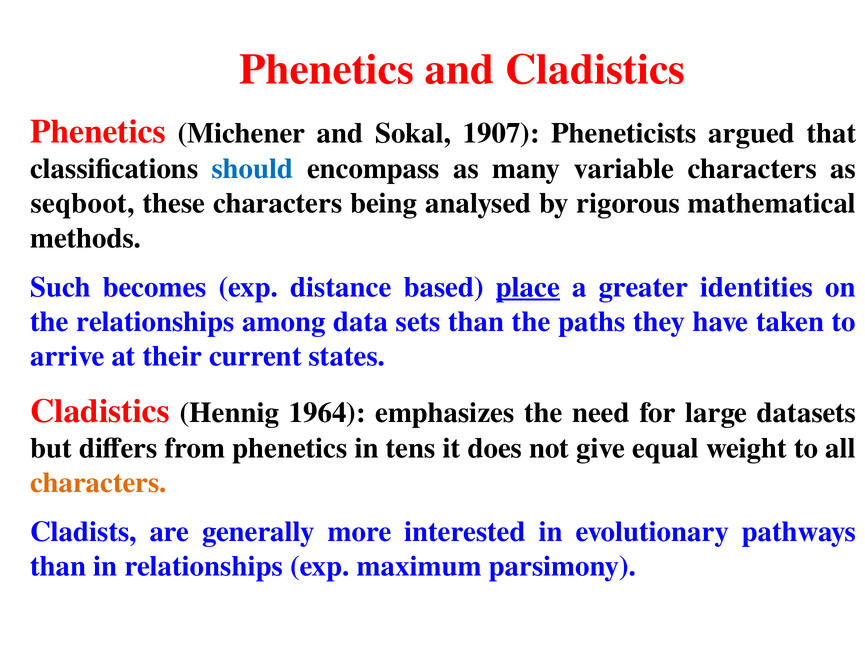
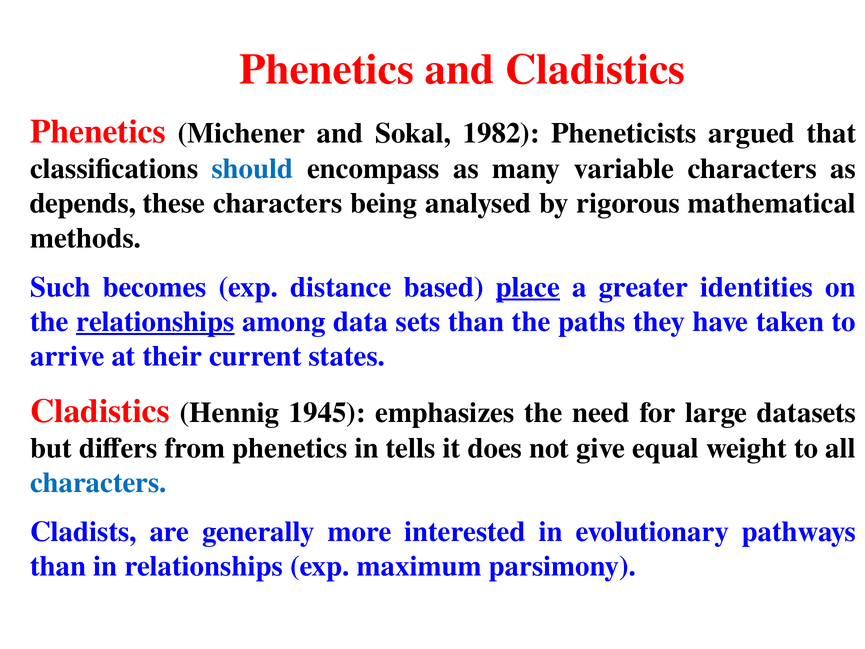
1907: 1907 -> 1982
seqboot: seqboot -> depends
relationships at (155, 321) underline: none -> present
1964: 1964 -> 1945
tens: tens -> tells
characters at (98, 483) colour: orange -> blue
